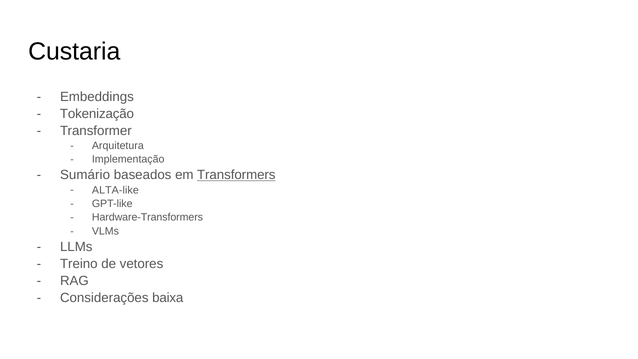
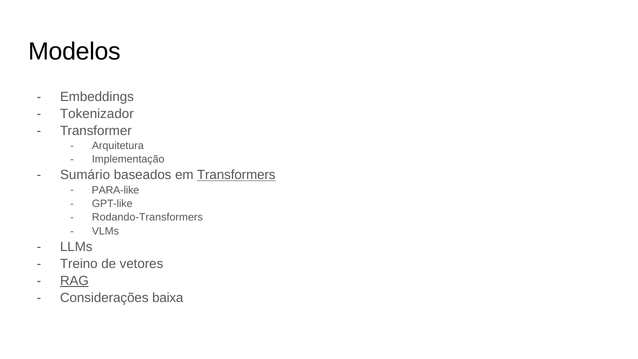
Custaria: Custaria -> Modelos
Tokenização: Tokenização -> Tokenizador
ALTA-like: ALTA-like -> PARA-like
Hardware-Transformers: Hardware-Transformers -> Rodando-Transformers
RAG underline: none -> present
